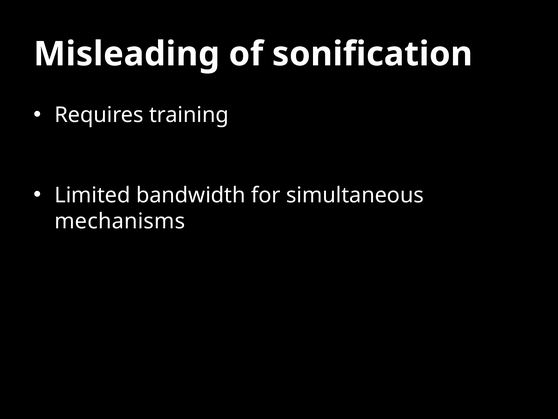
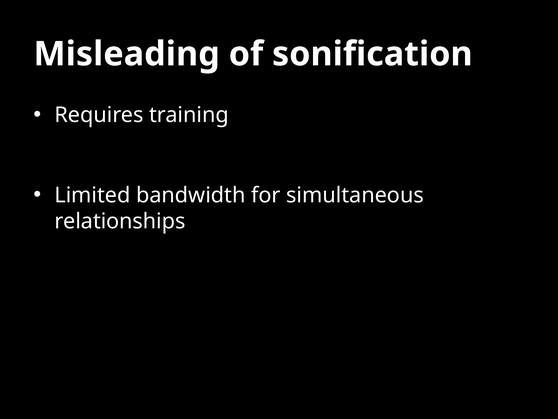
mechanisms: mechanisms -> relationships
